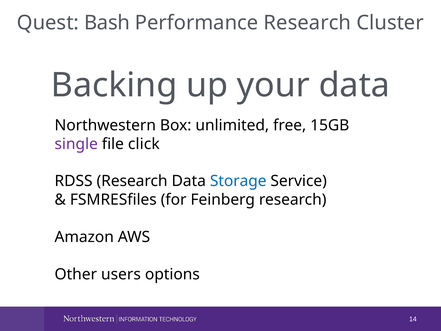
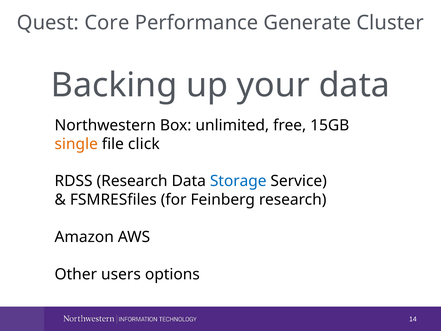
Bash: Bash -> Core
Performance Research: Research -> Generate
single colour: purple -> orange
